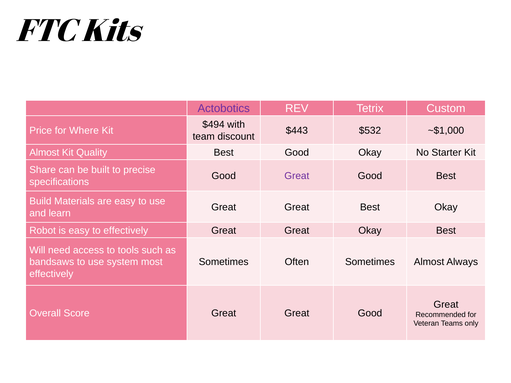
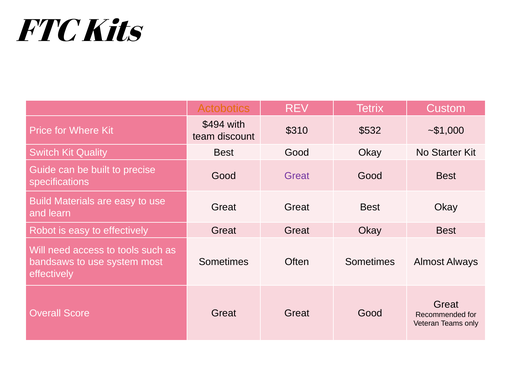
Actobotics colour: purple -> orange
$443: $443 -> $310
Almost at (44, 153): Almost -> Switch
Share: Share -> Guide
